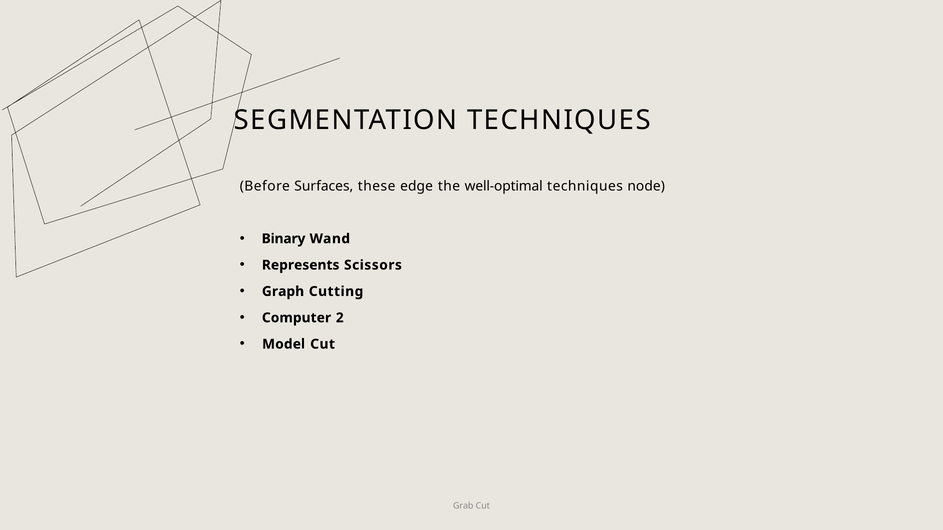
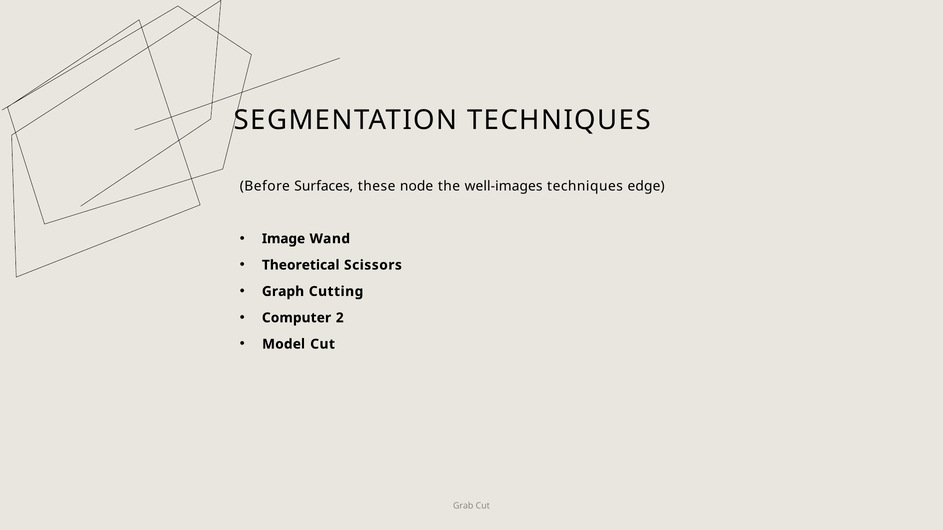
edge: edge -> node
well-optimal: well-optimal -> well-images
node: node -> edge
Binary: Binary -> Image
Represents: Represents -> Theoretical
